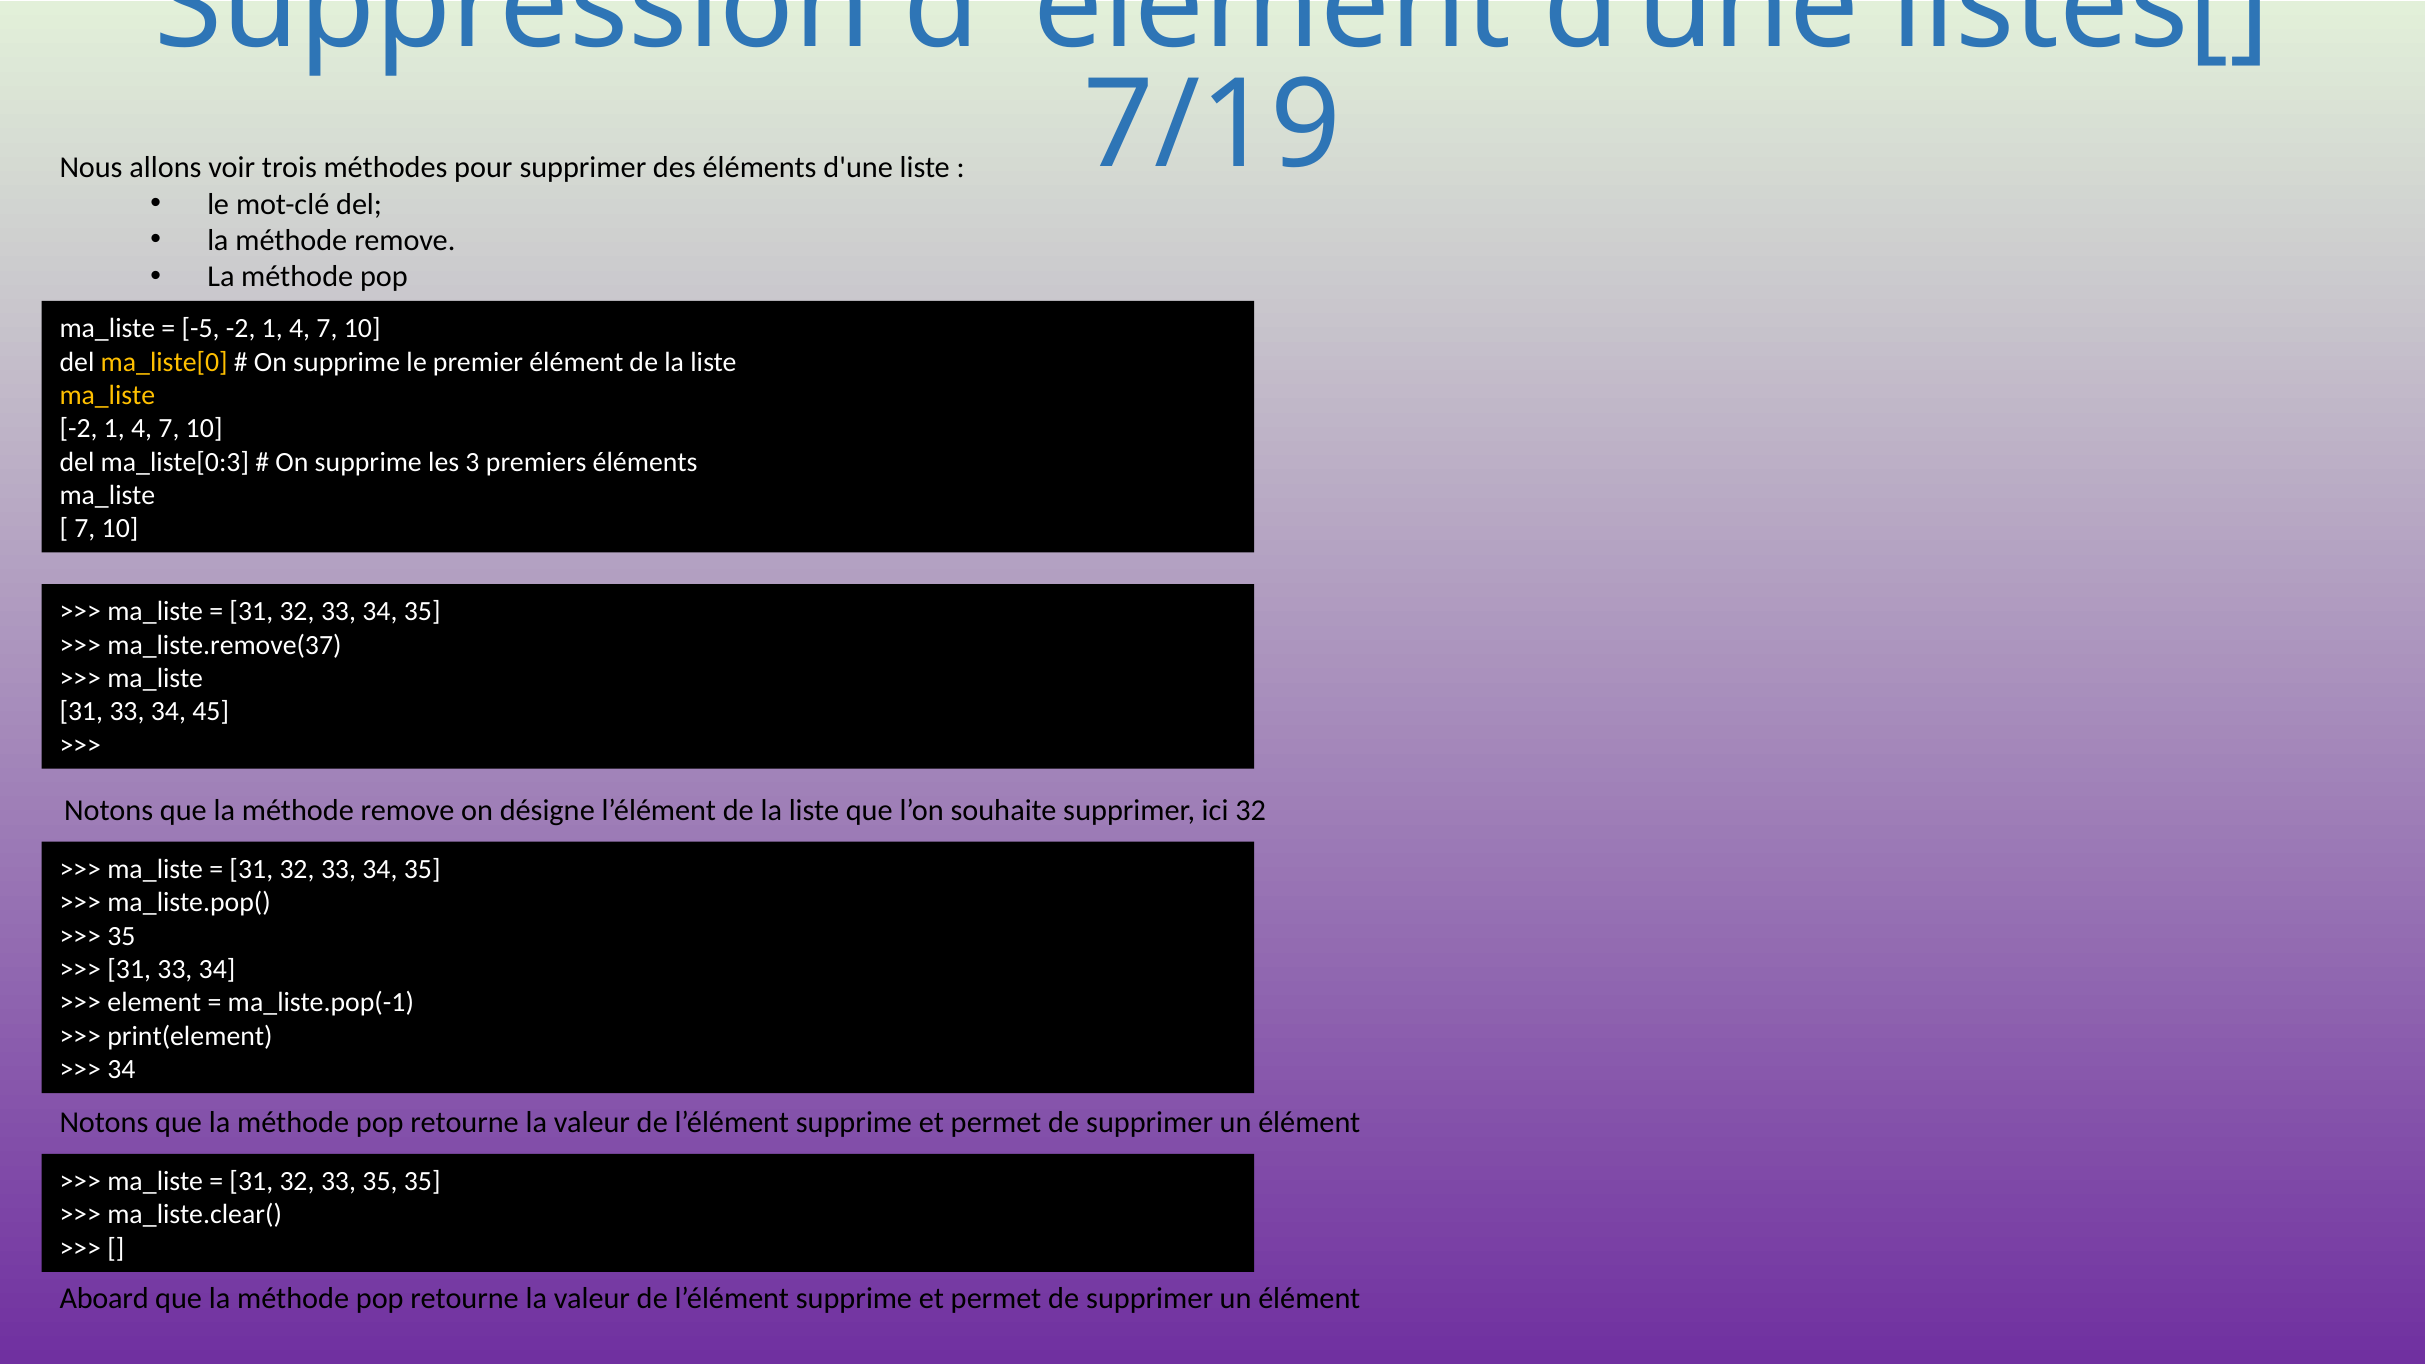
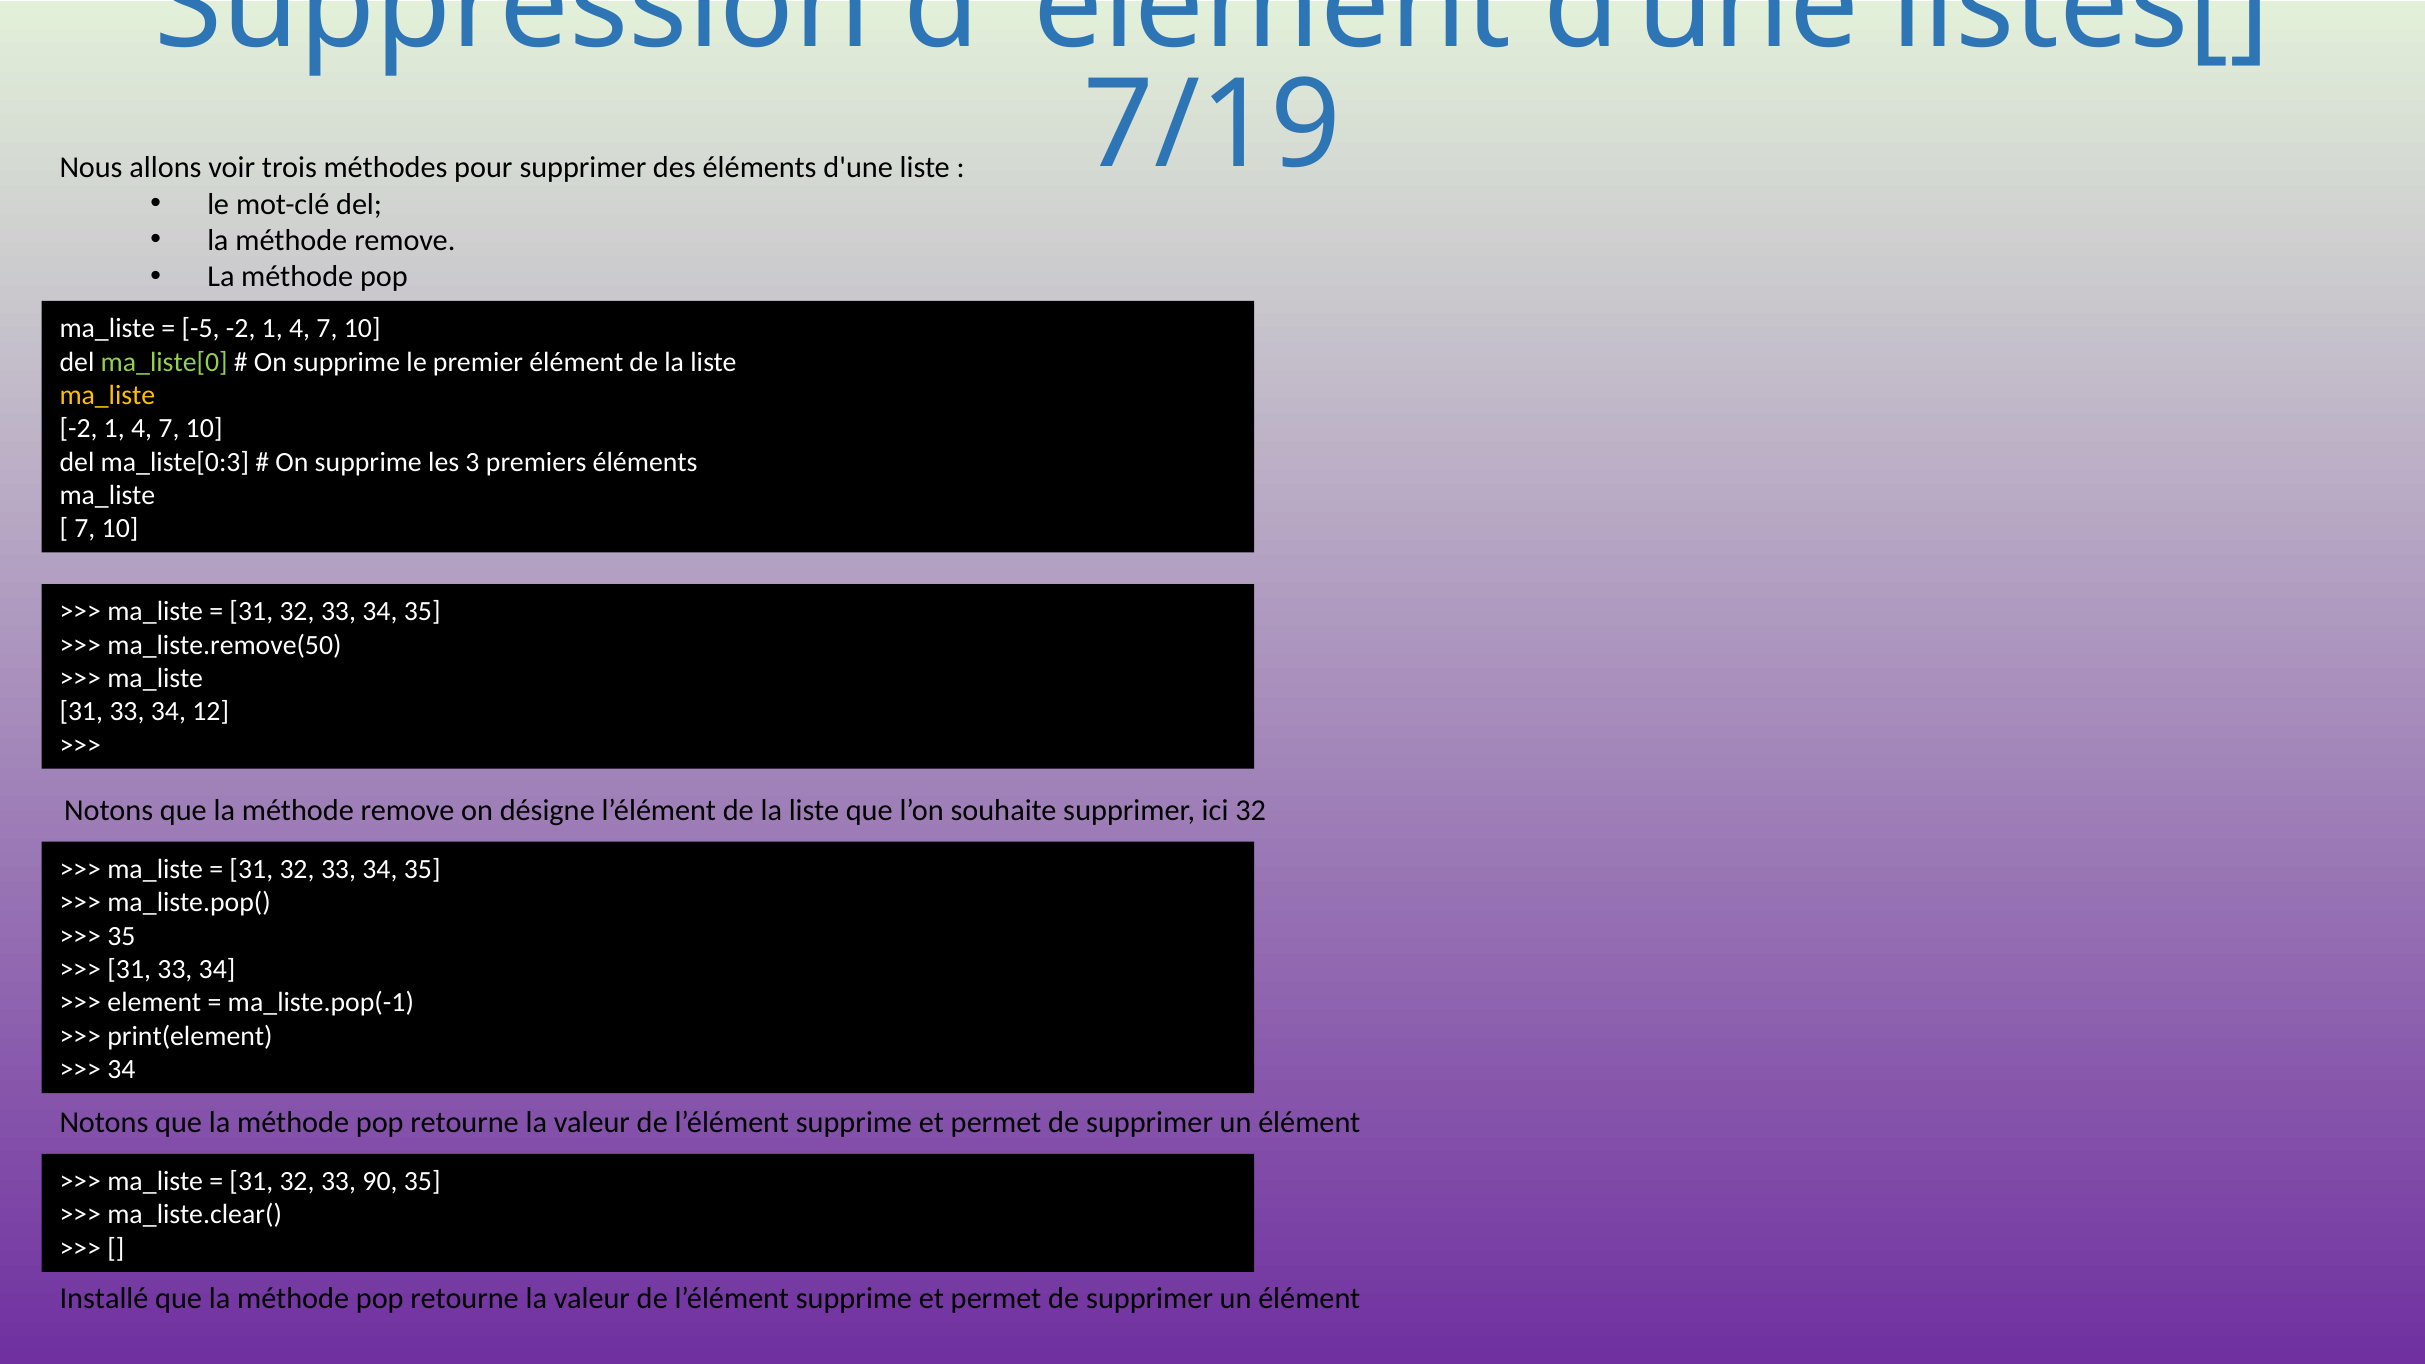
ma_liste[0 colour: yellow -> light green
ma_liste.remove(37: ma_liste.remove(37 -> ma_liste.remove(50
45: 45 -> 12
33 35: 35 -> 90
Aboard: Aboard -> Installé
